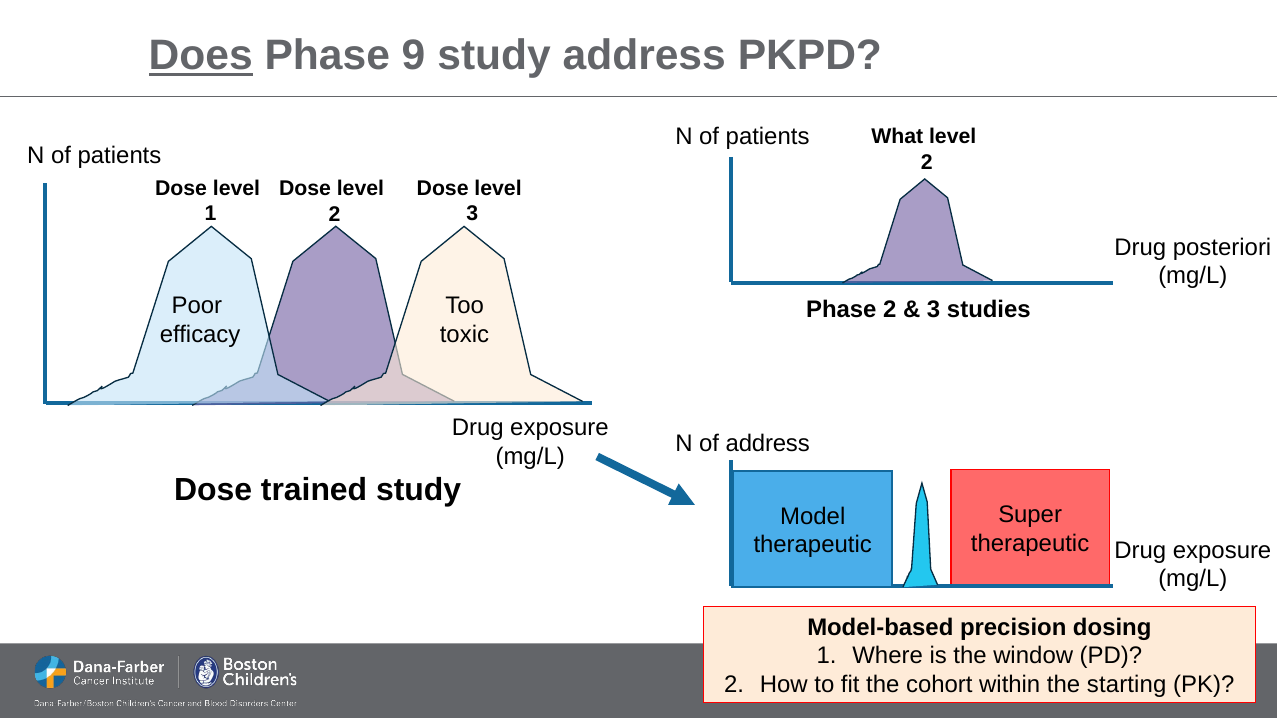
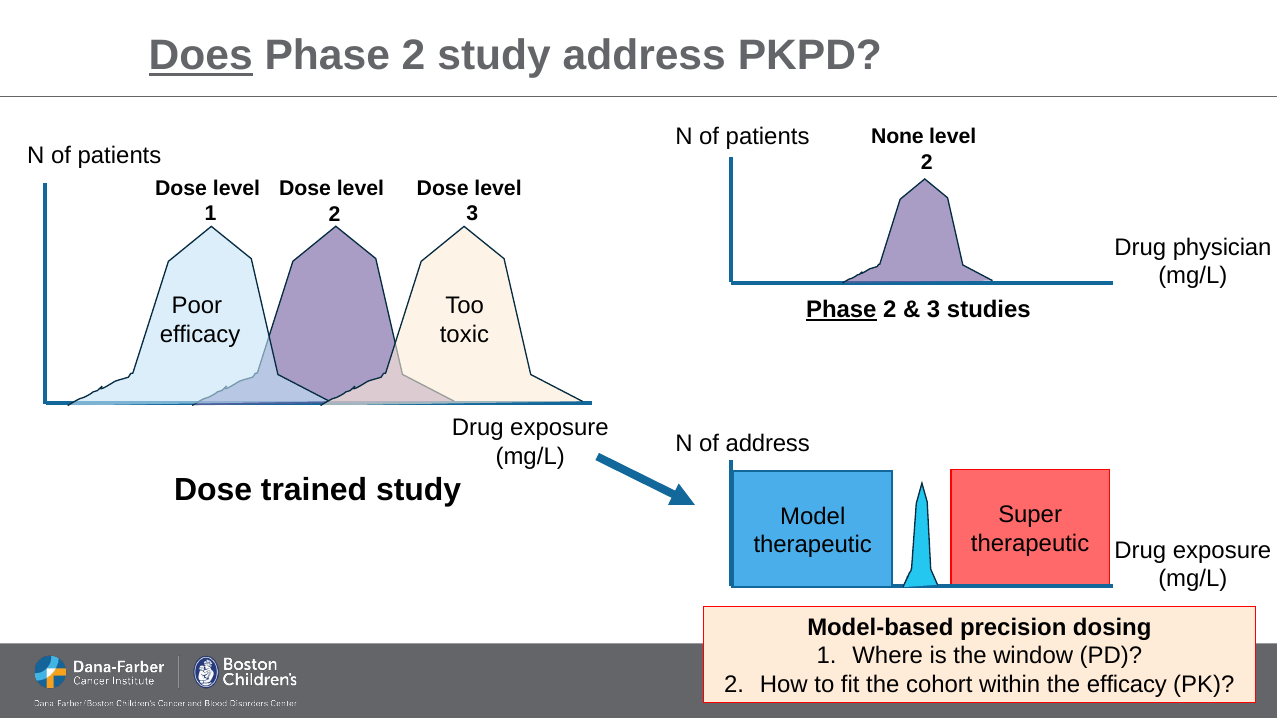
9 at (414, 56): 9 -> 2
What: What -> None
posteriori: posteriori -> physician
Phase at (841, 310) underline: none -> present
the starting: starting -> efficacy
